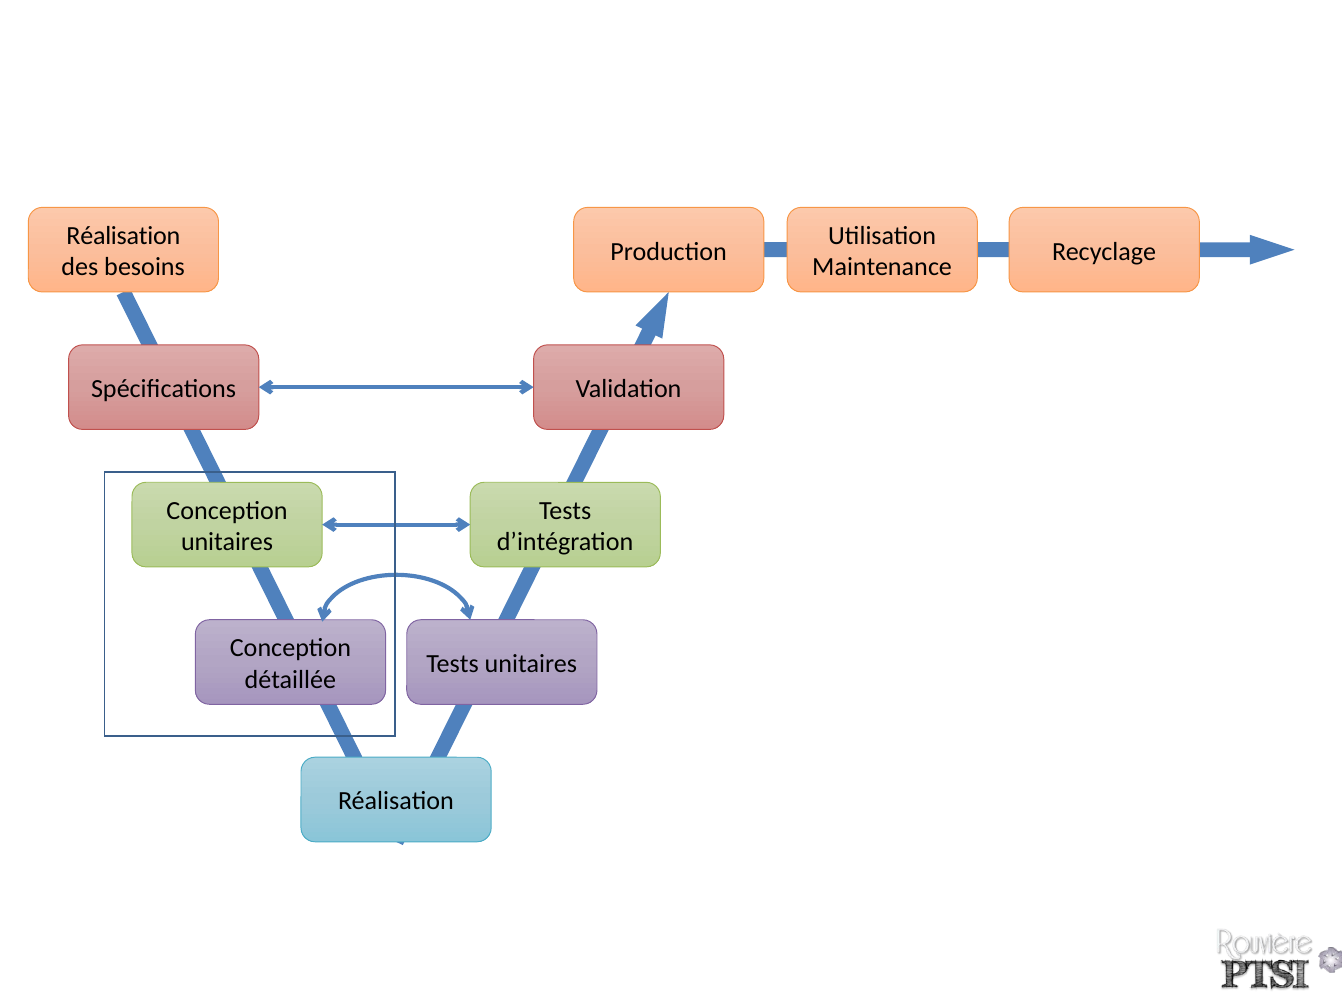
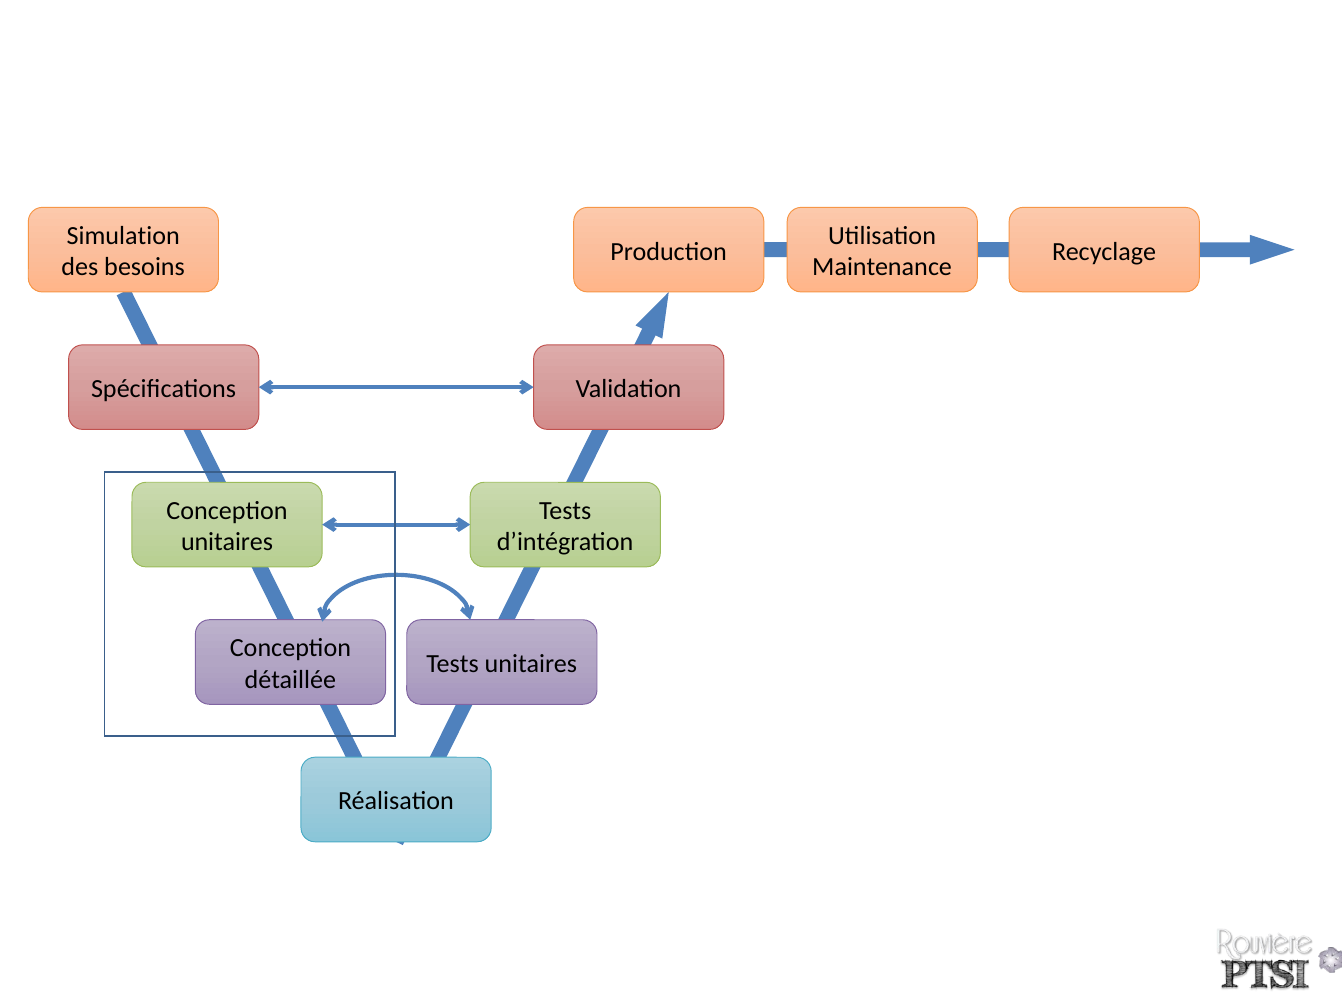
Réalisation at (123, 236): Réalisation -> Simulation
